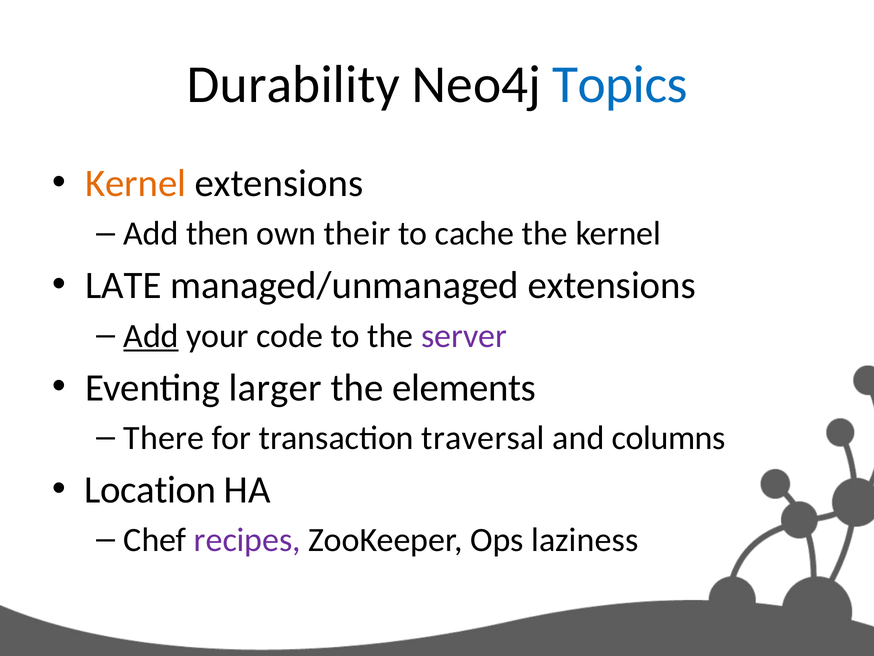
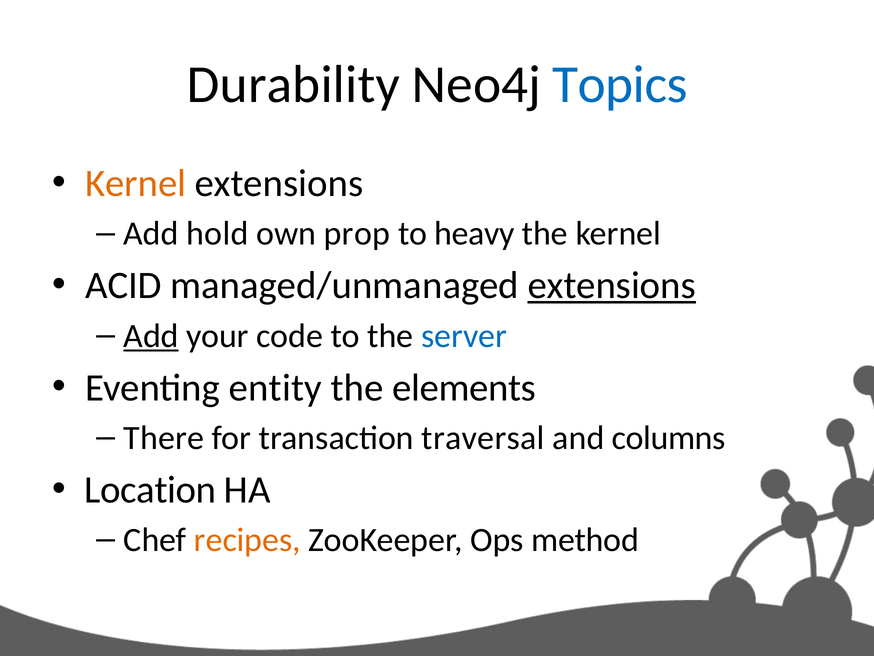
then: then -> hold
their: their -> prop
cache: cache -> heavy
LATE: LATE -> ACID
extensions at (612, 285) underline: none -> present
server colour: purple -> blue
larger: larger -> entity
recipes colour: purple -> orange
laziness: laziness -> method
